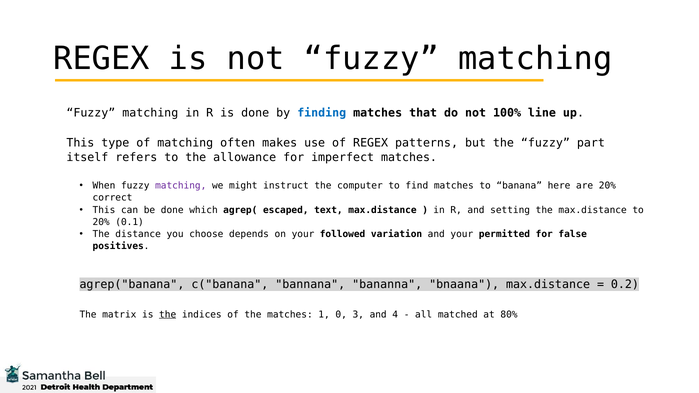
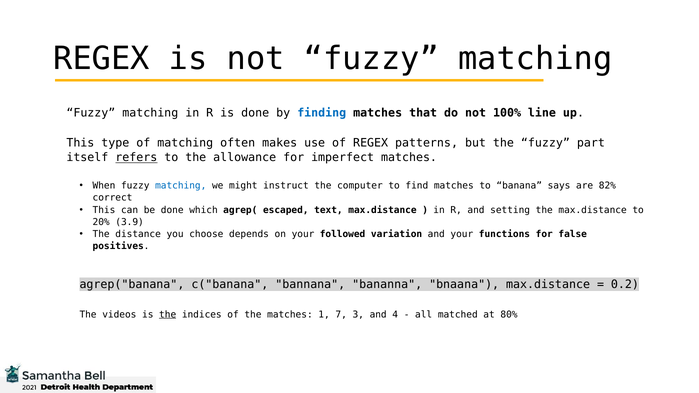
refers underline: none -> present
matching at (181, 186) colour: purple -> blue
here: here -> says
are 20%: 20% -> 82%
0.1: 0.1 -> 3.9
permitted: permitted -> functions
matrix: matrix -> videos
0: 0 -> 7
